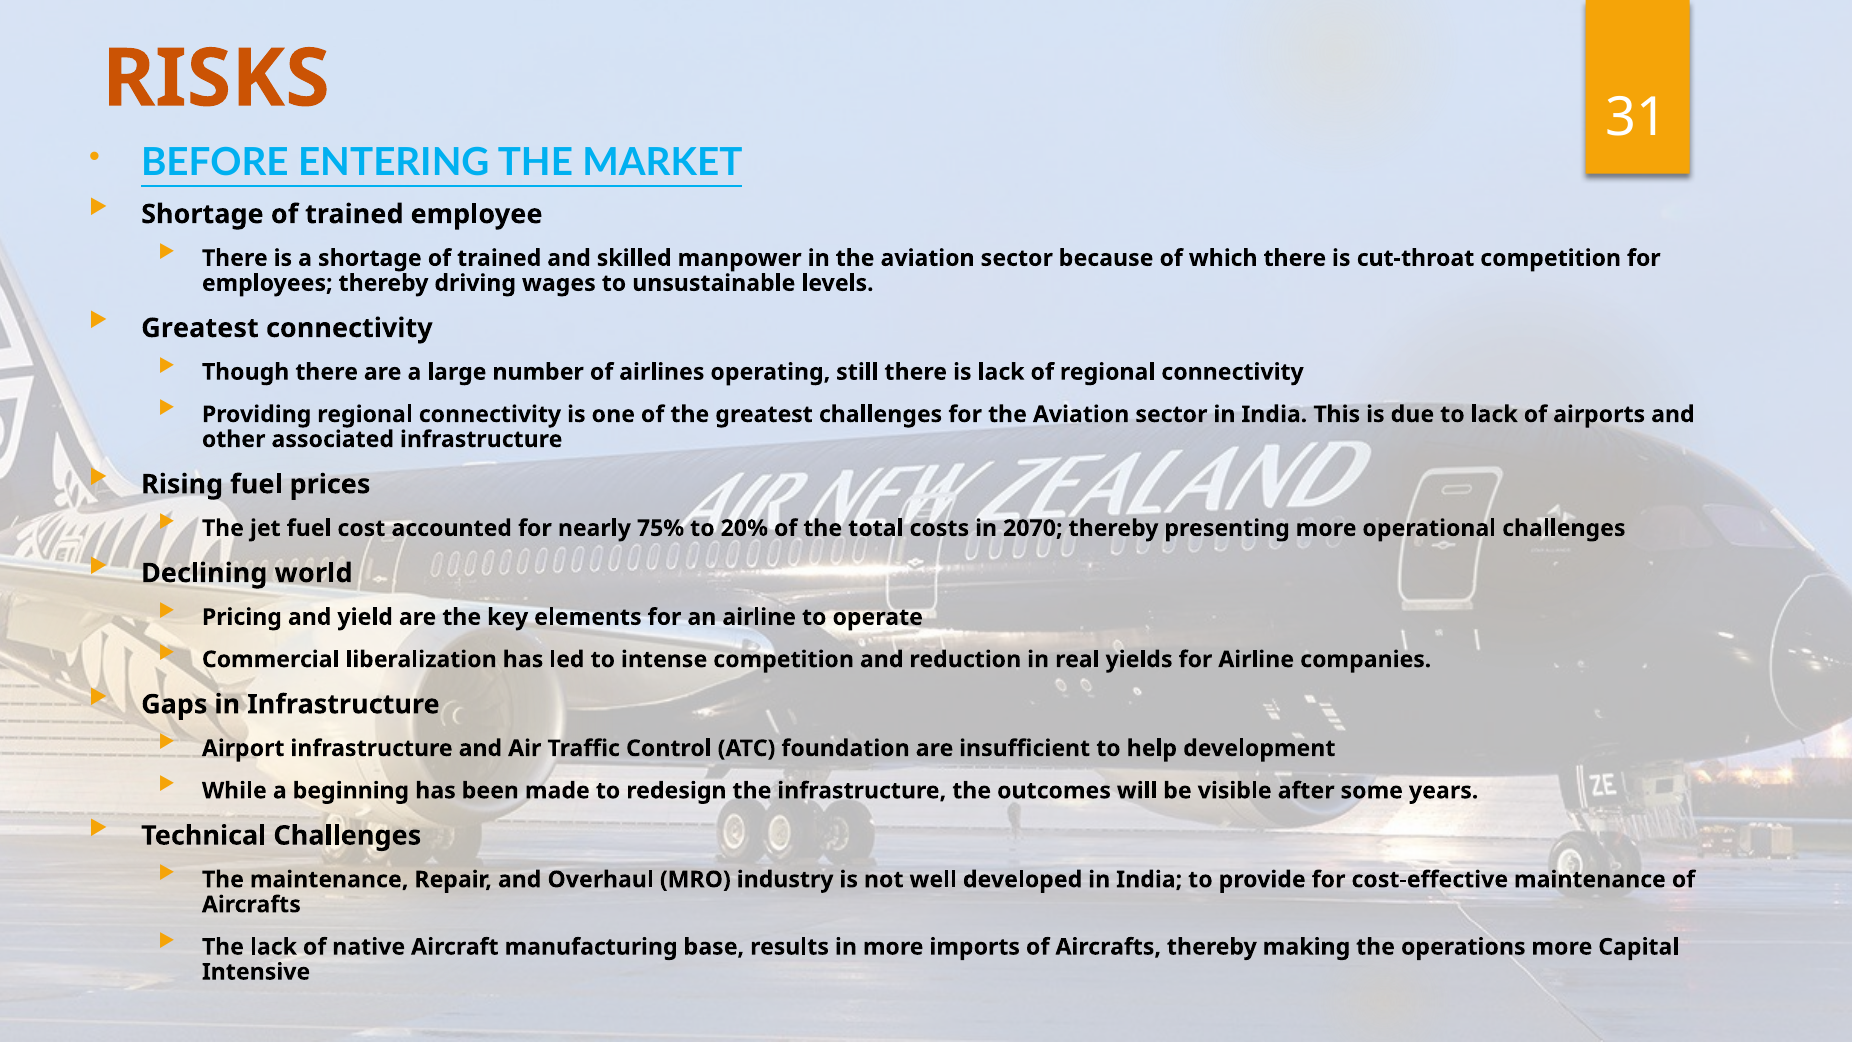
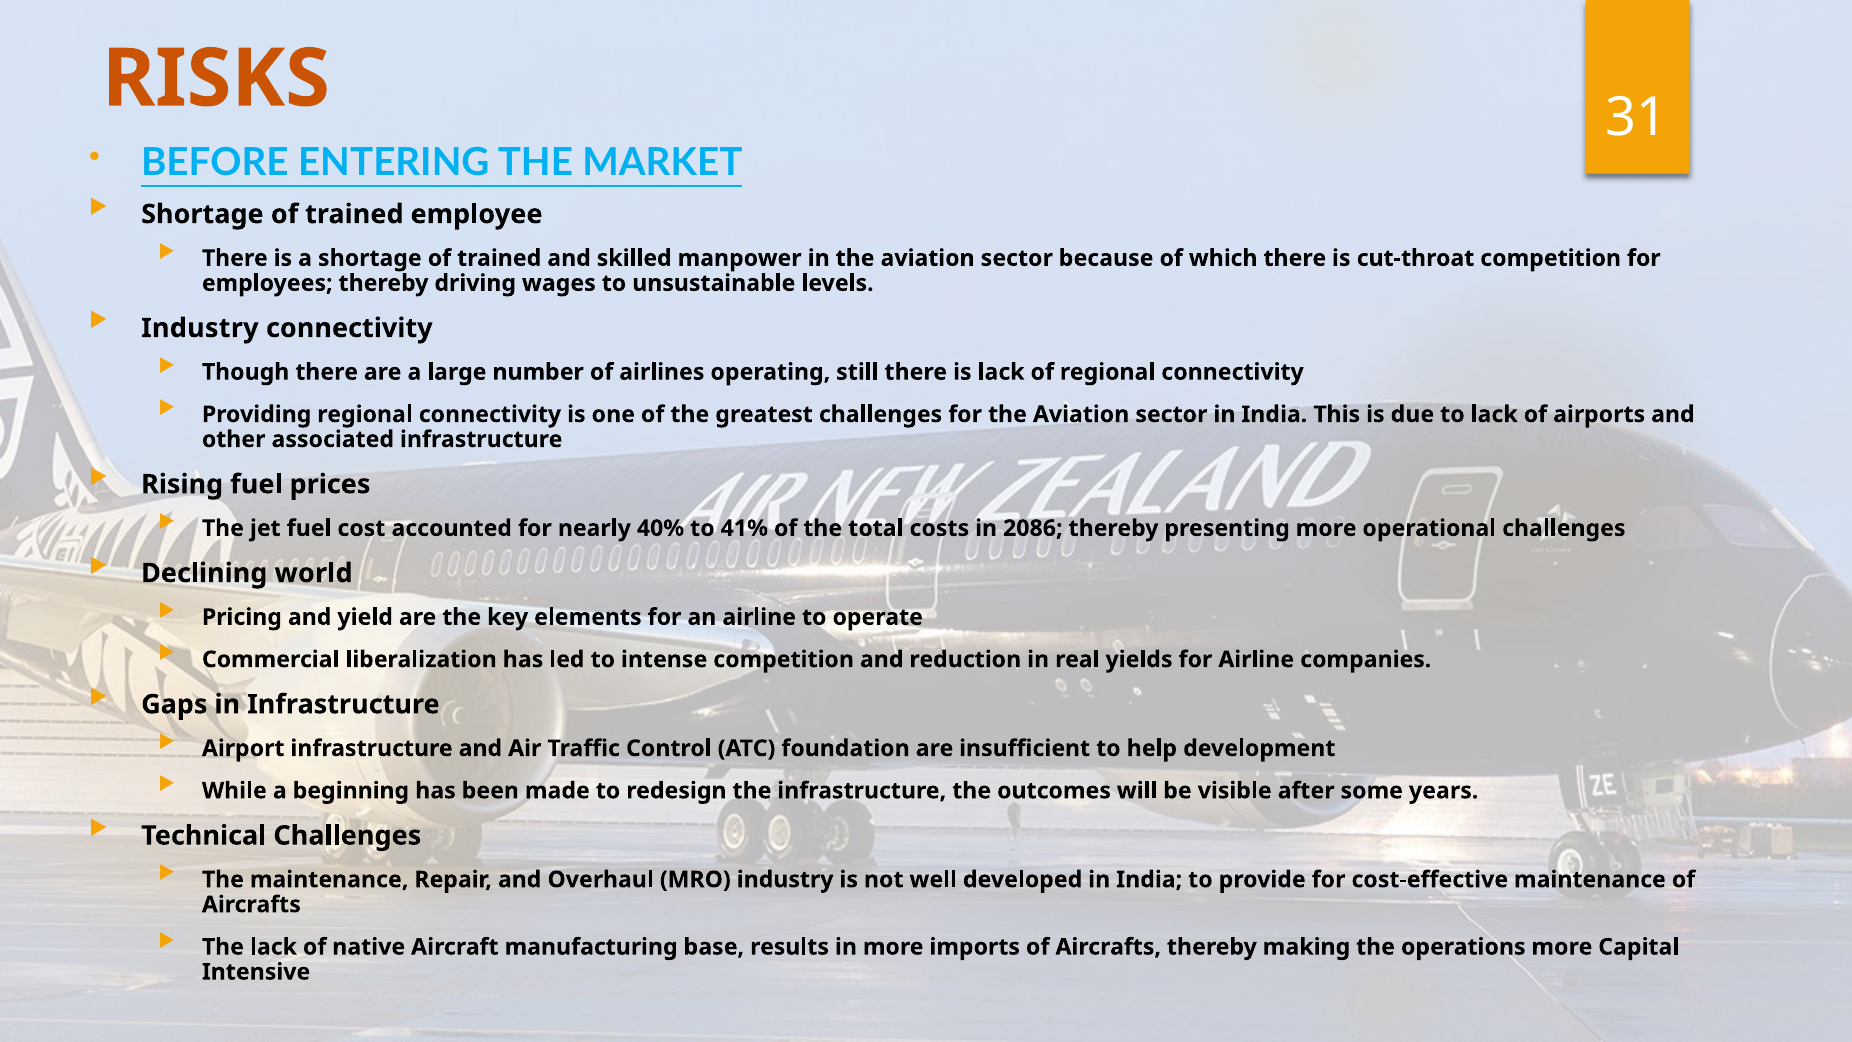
Greatest at (200, 328): Greatest -> Industry
75%: 75% -> 40%
20%: 20% -> 41%
2070: 2070 -> 2086
